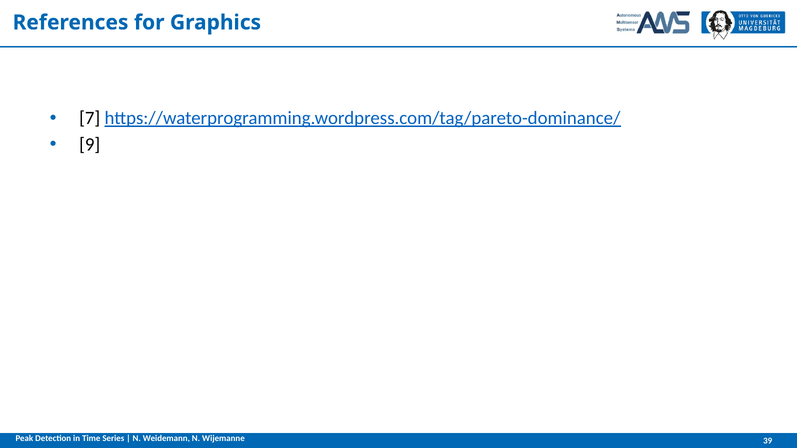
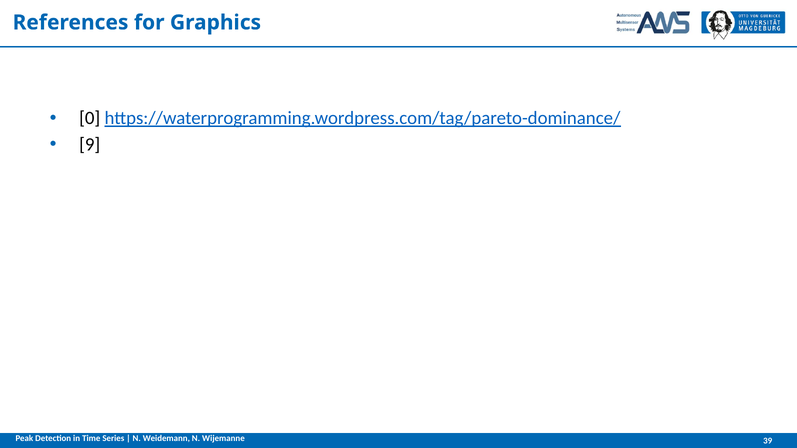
7: 7 -> 0
